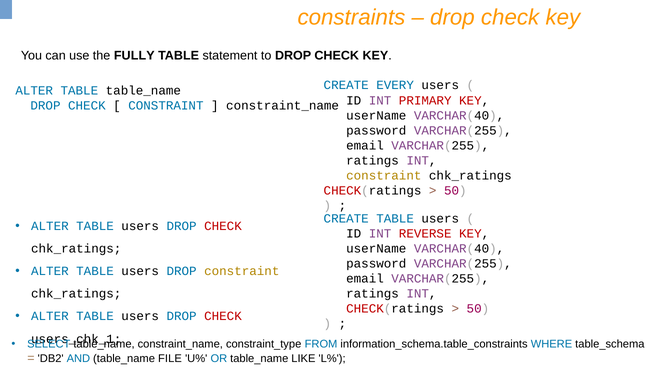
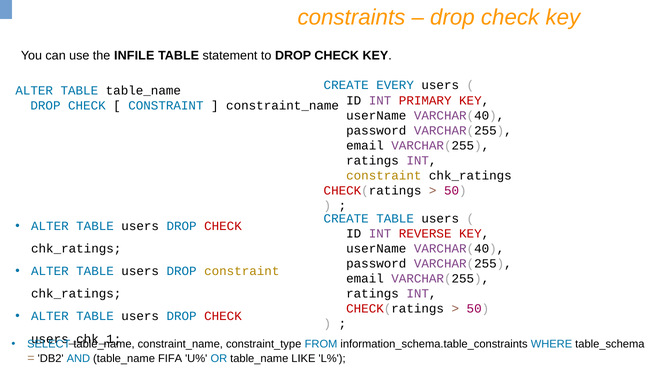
FULLY: FULLY -> INFILE
FILE: FILE -> FIFA
